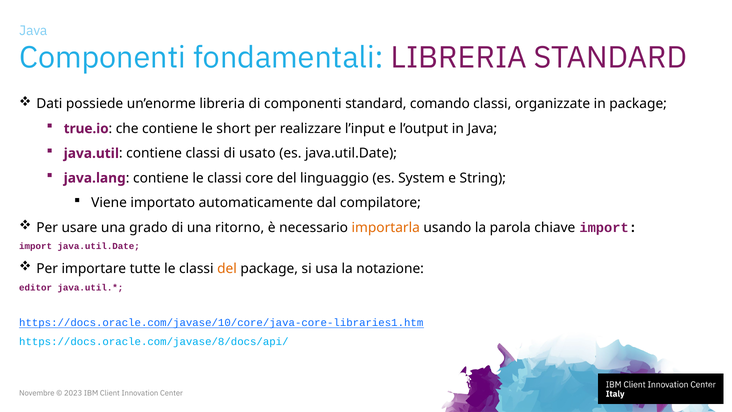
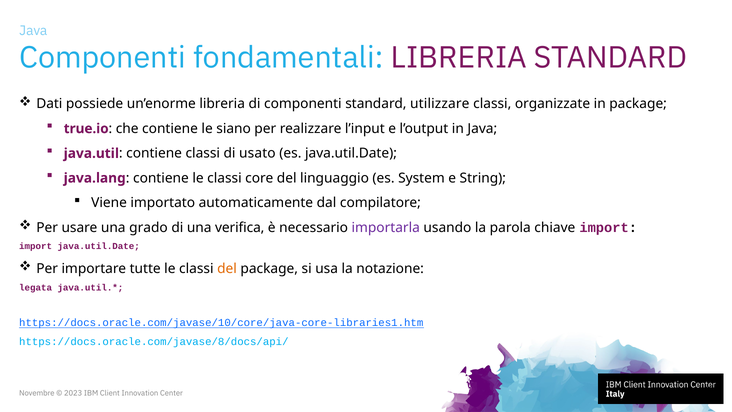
comando: comando -> utilizzare
short: short -> siano
ritorno: ritorno -> verifica
importarla colour: orange -> purple
editor: editor -> legata
